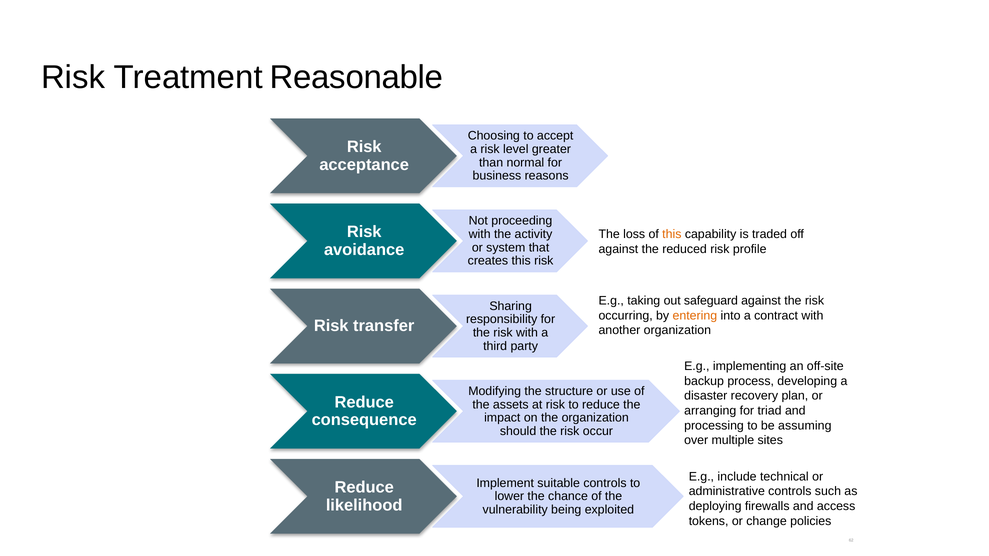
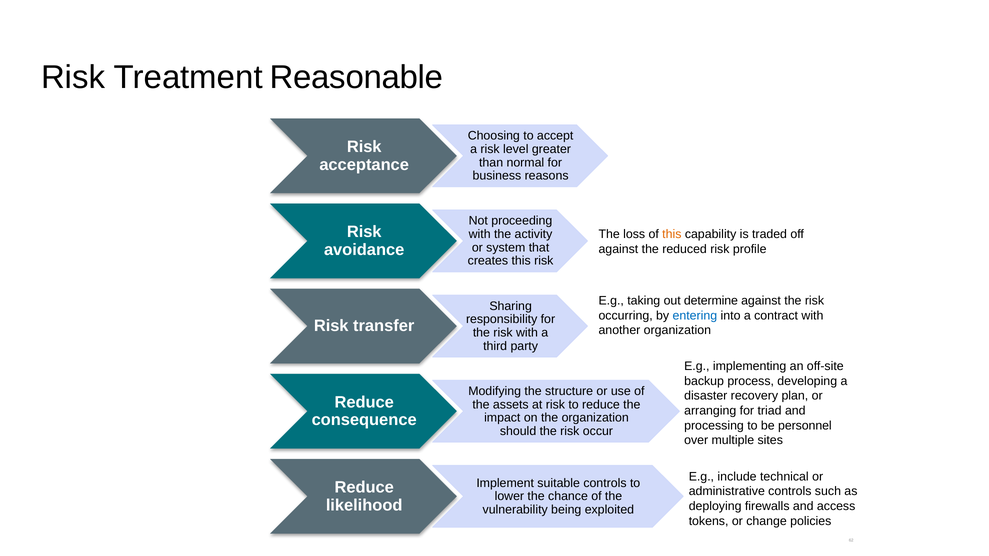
safeguard: safeguard -> determine
entering colour: orange -> blue
assuming: assuming -> personnel
